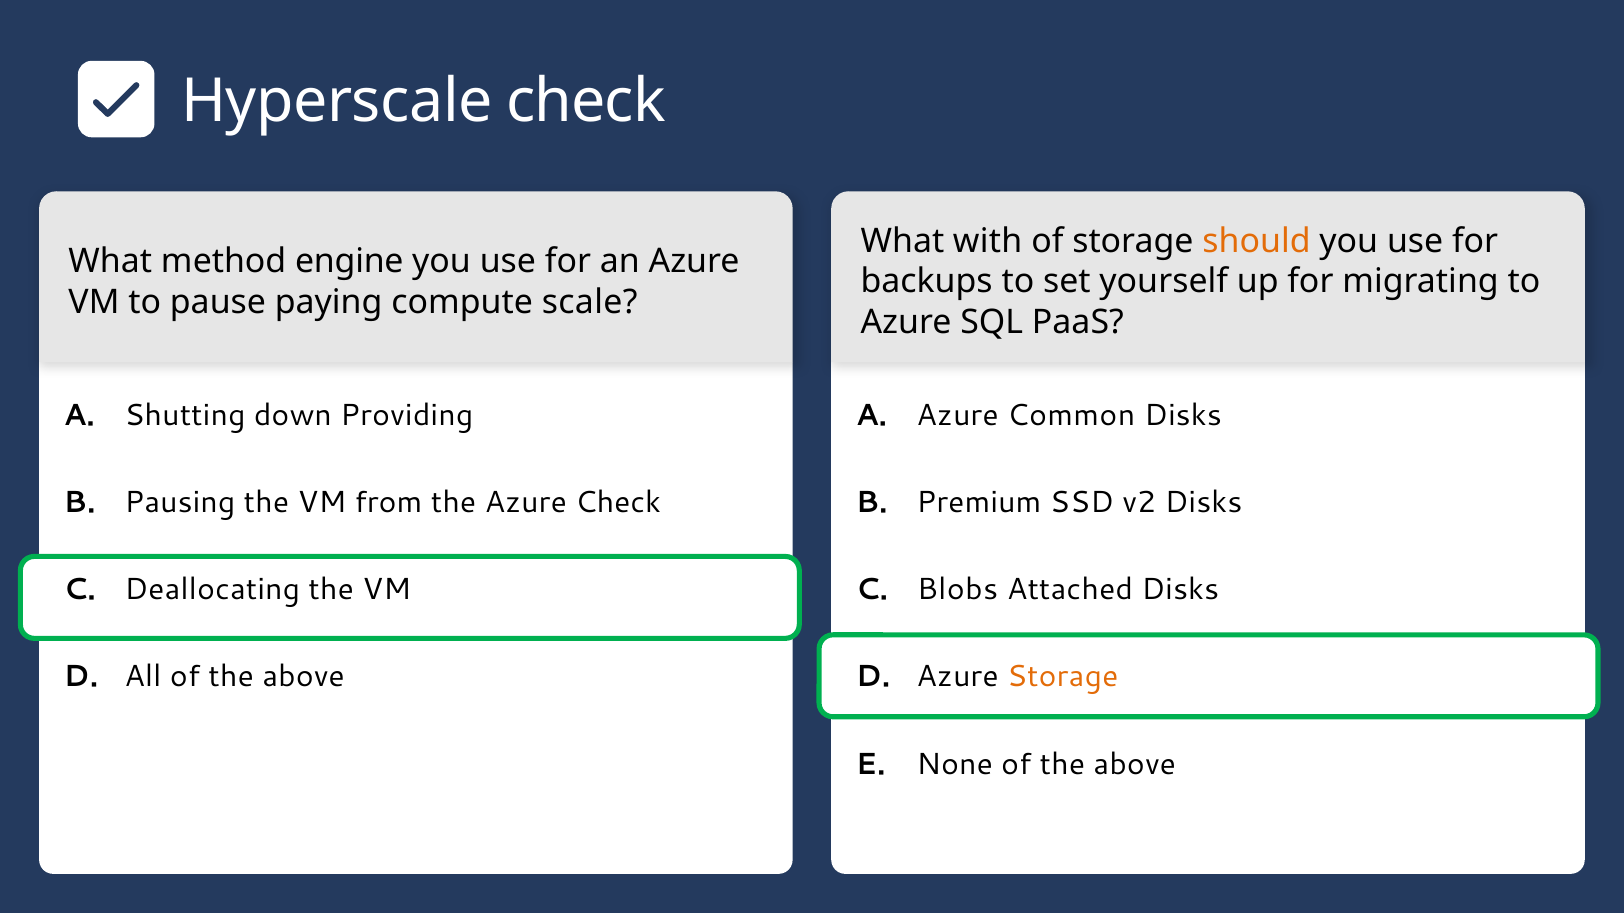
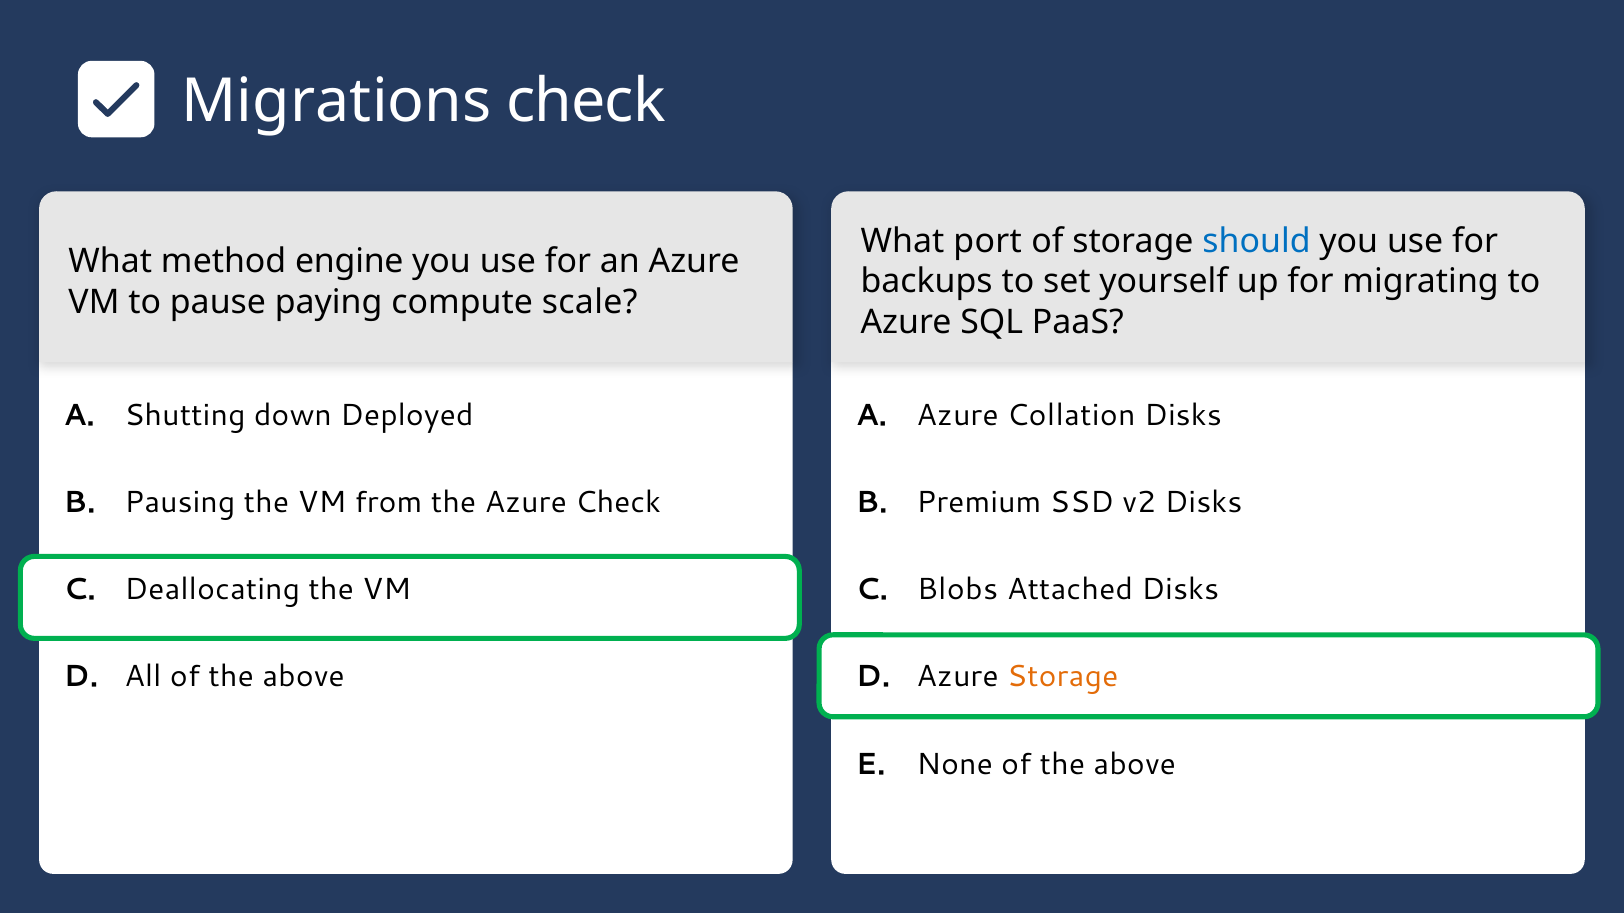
Hyperscale: Hyperscale -> Migrations
with: with -> port
should colour: orange -> blue
Providing: Providing -> Deployed
Common: Common -> Collation
